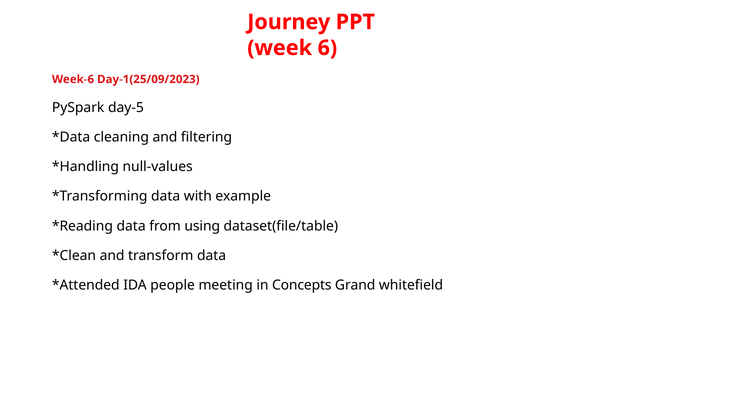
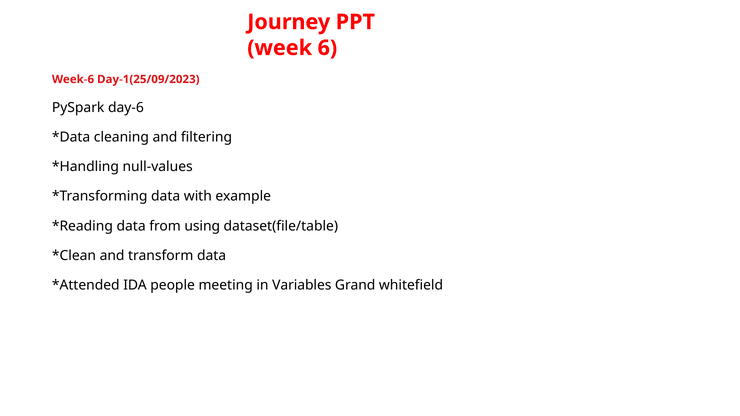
day-5: day-5 -> day-6
Concepts: Concepts -> Variables
